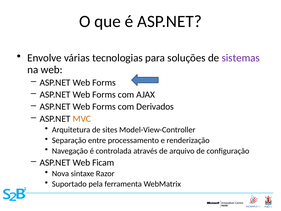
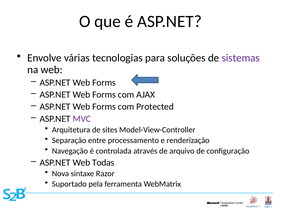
Derivados: Derivados -> Protected
MVC colour: orange -> purple
Ficam: Ficam -> Todas
